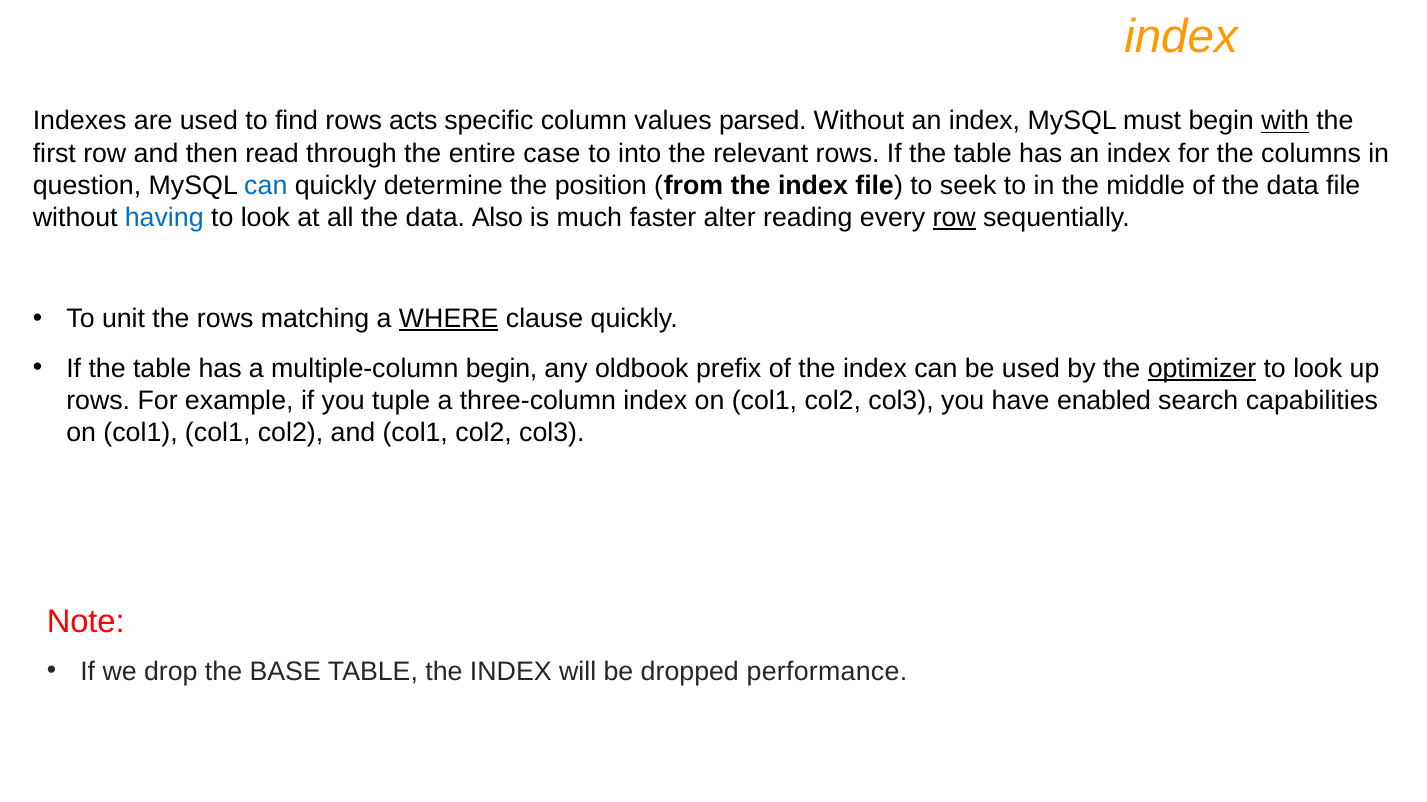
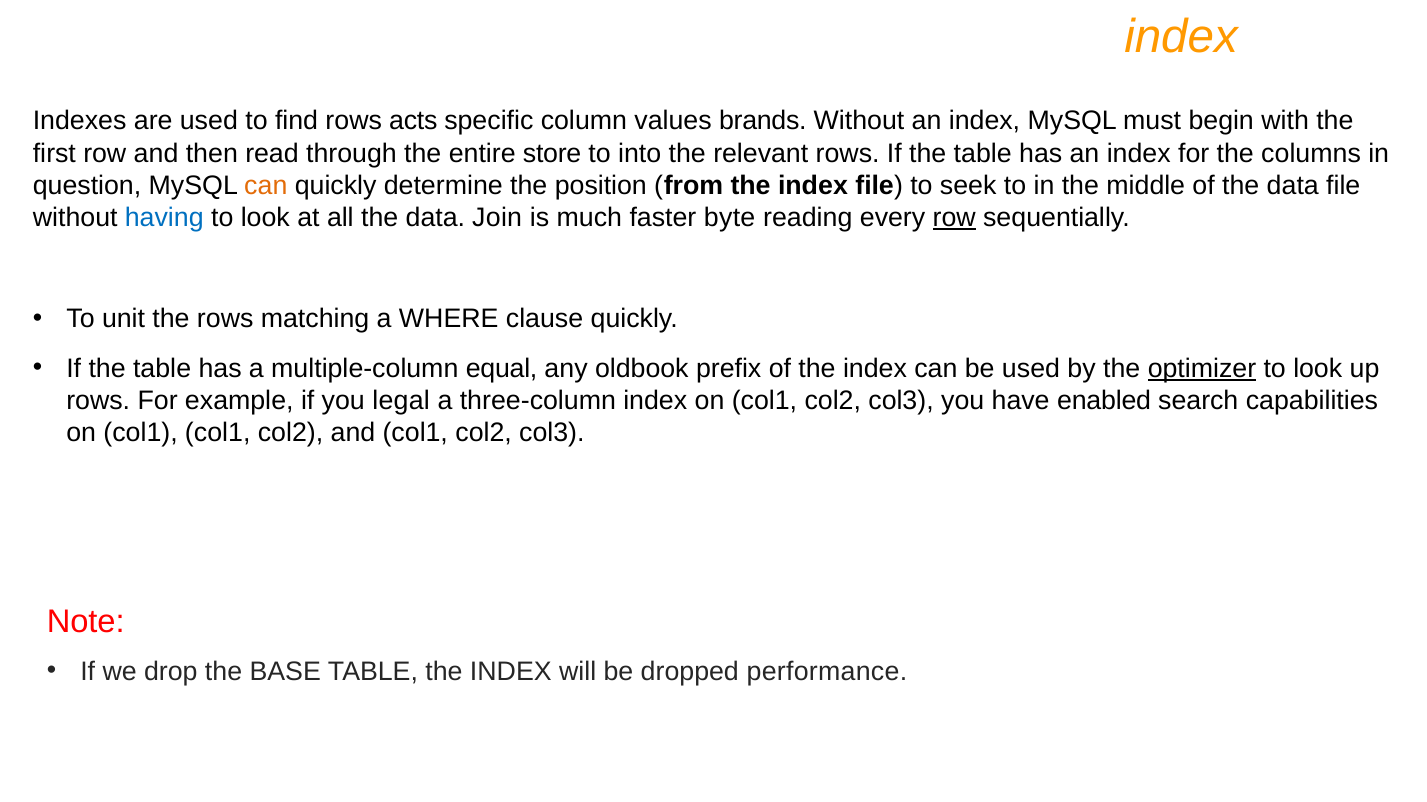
parsed: parsed -> brands
with underline: present -> none
case: case -> store
can at (266, 185) colour: blue -> orange
Also: Also -> Join
alter: alter -> byte
WHERE underline: present -> none
multiple-column begin: begin -> equal
tuple: tuple -> legal
